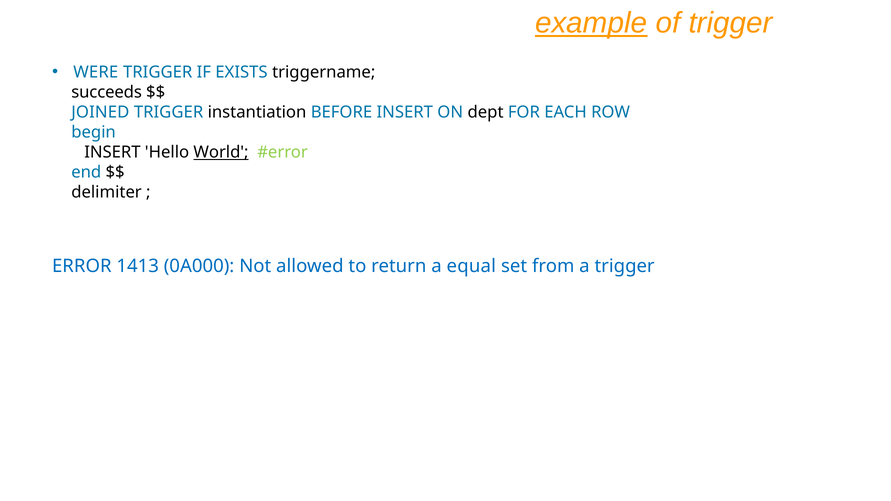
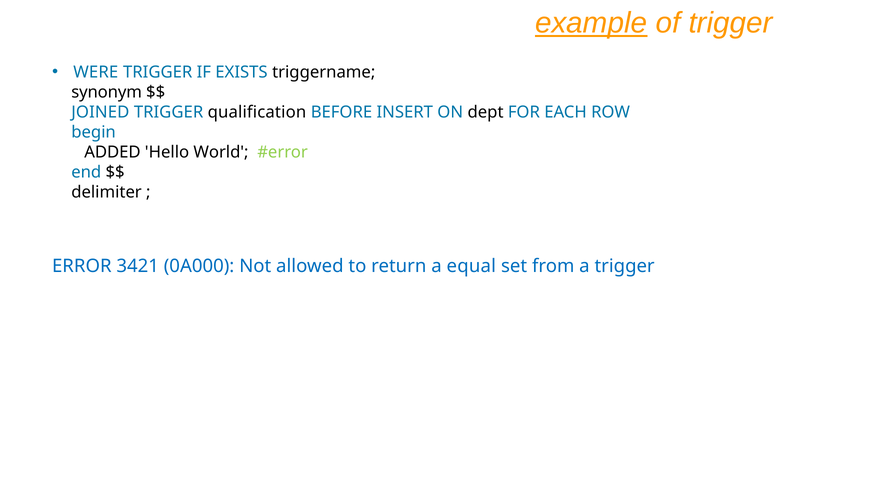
succeeds: succeeds -> synonym
instantiation: instantiation -> qualification
INSERT at (112, 152): INSERT -> ADDED
World underline: present -> none
1413: 1413 -> 3421
